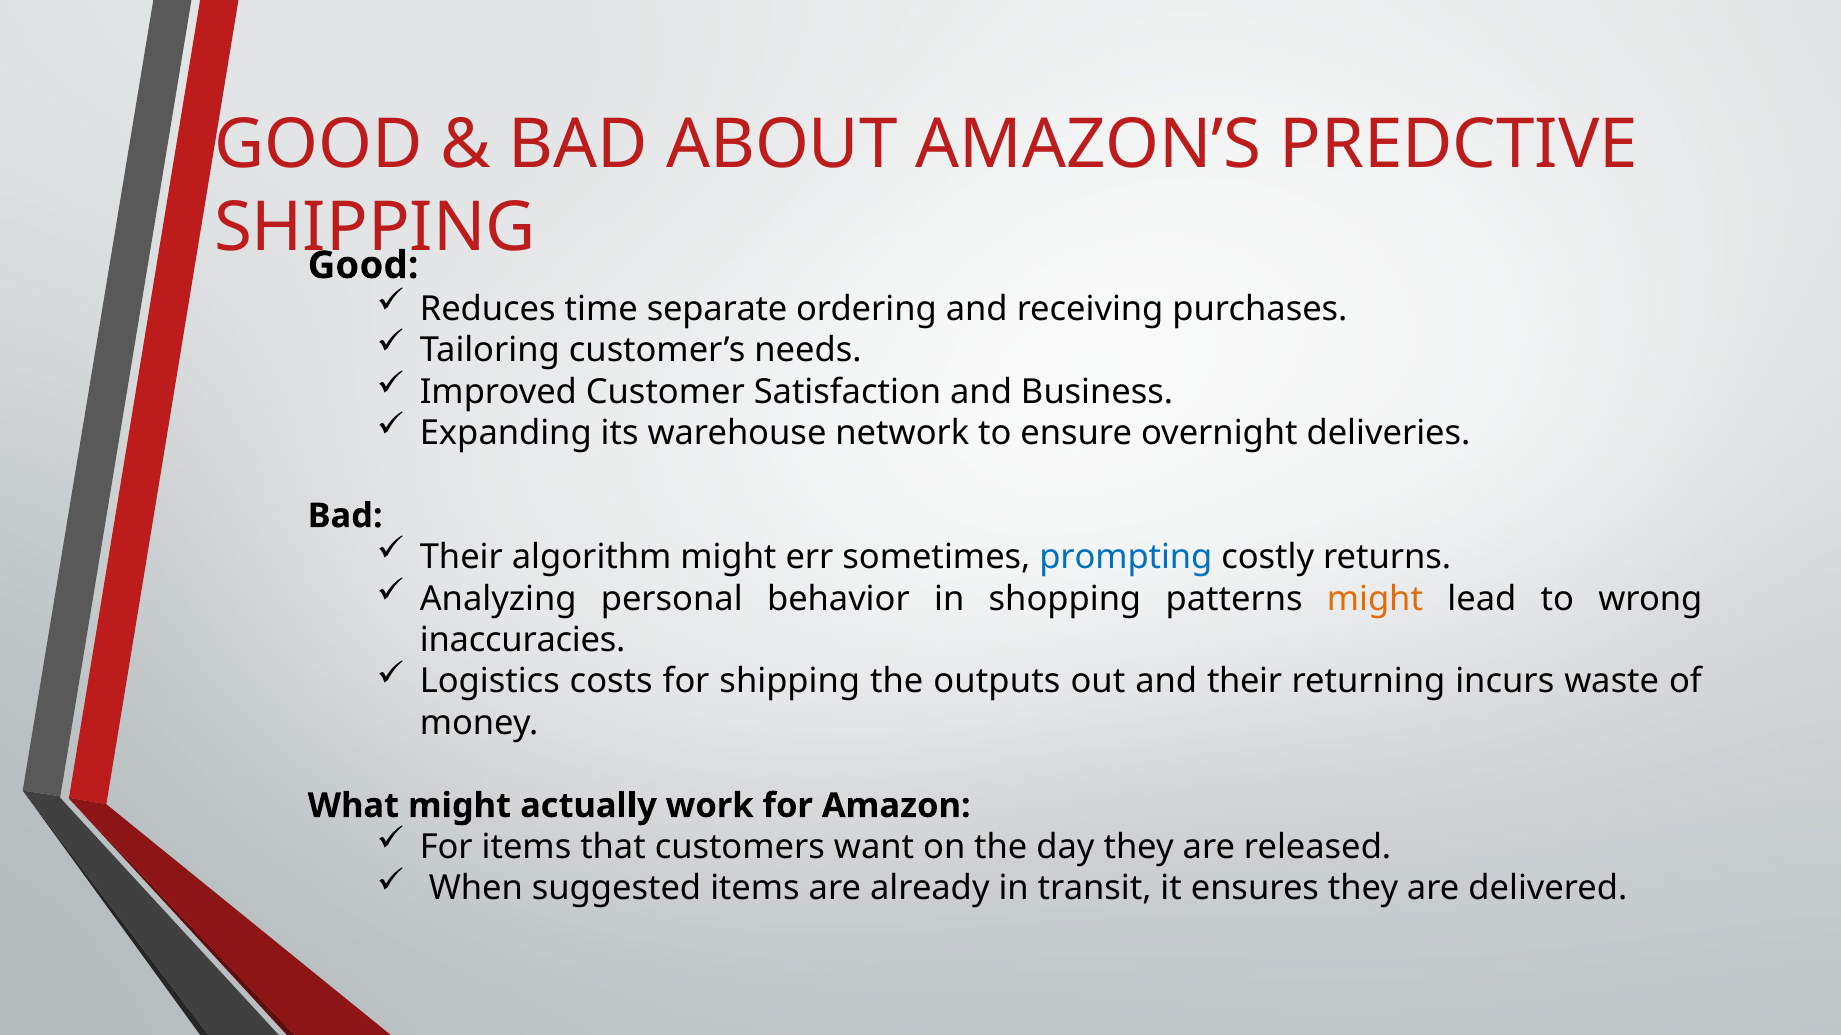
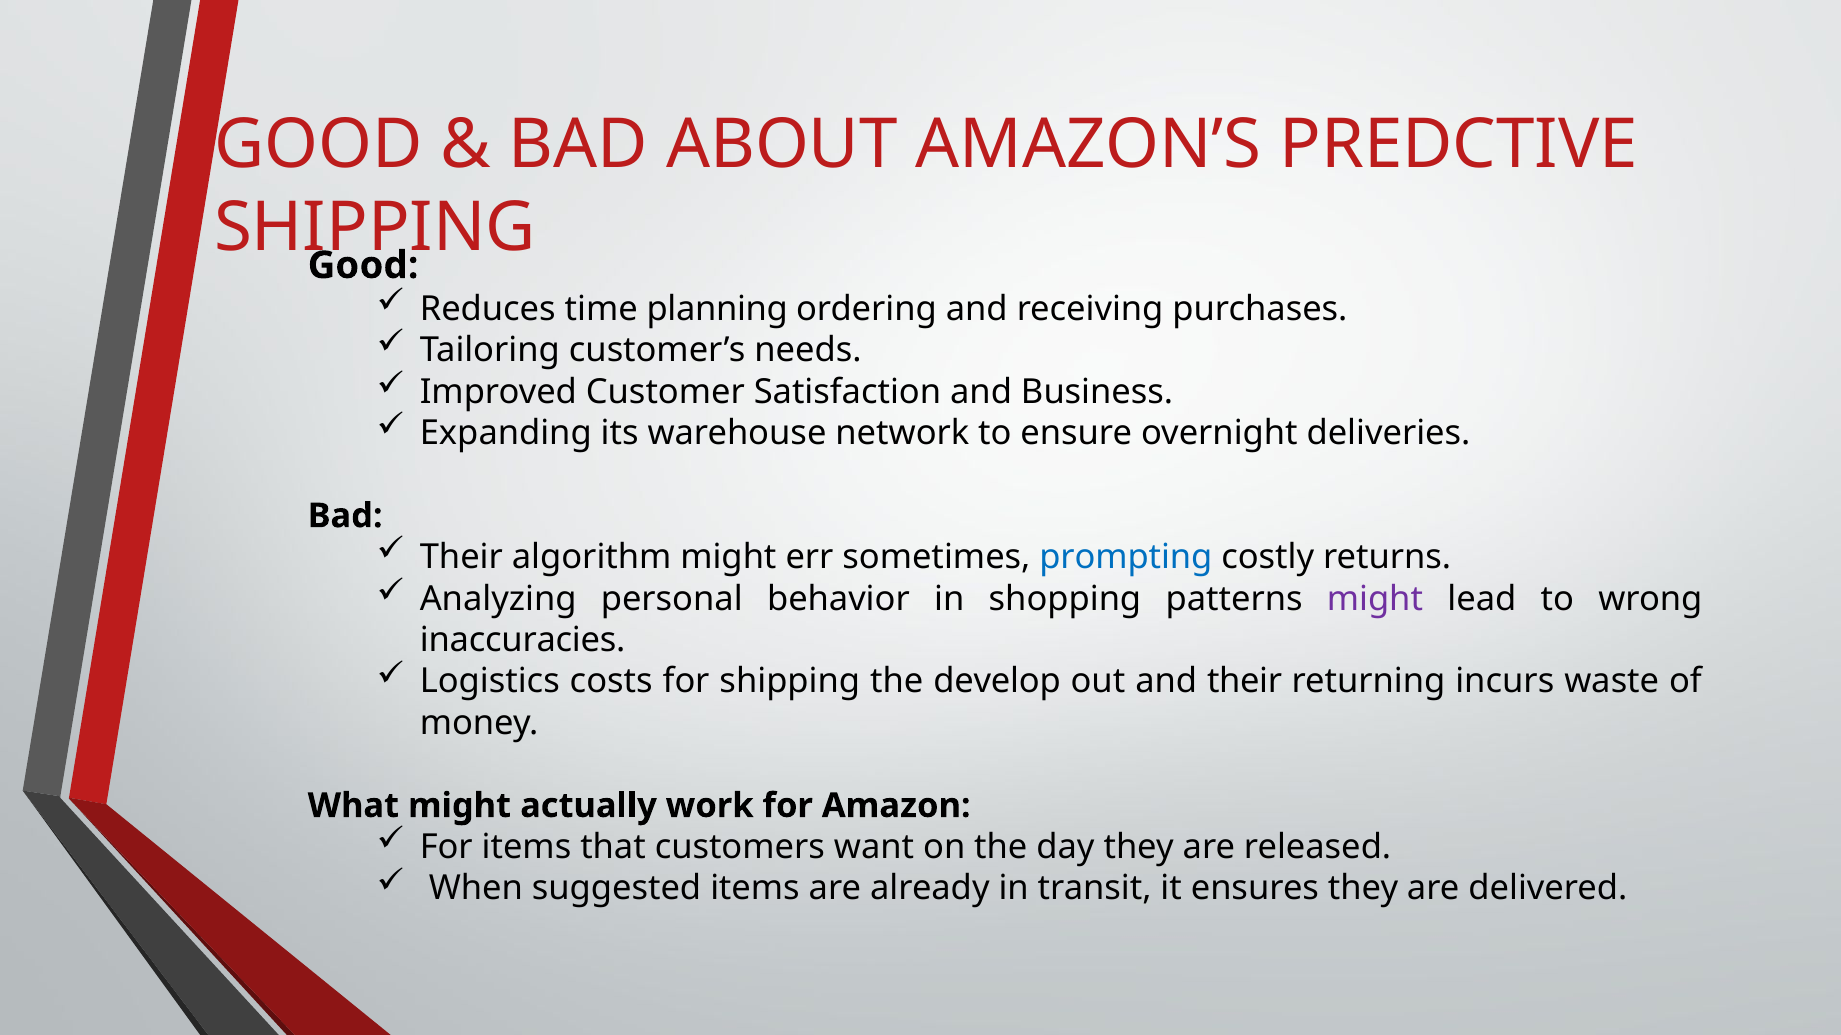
separate: separate -> planning
might at (1375, 599) colour: orange -> purple
outputs: outputs -> develop
